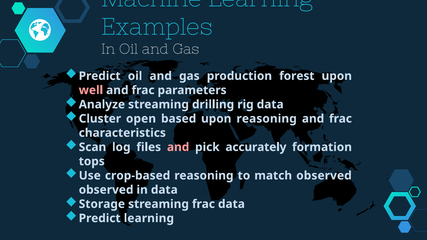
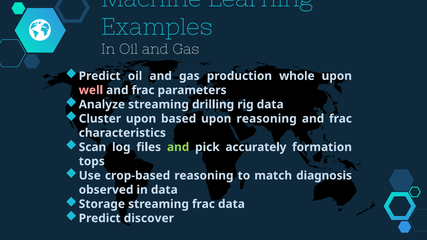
forest: forest -> whole
Cluster open: open -> upon
and at (178, 147) colour: pink -> light green
match observed: observed -> diagnosis
Predict learning: learning -> discover
